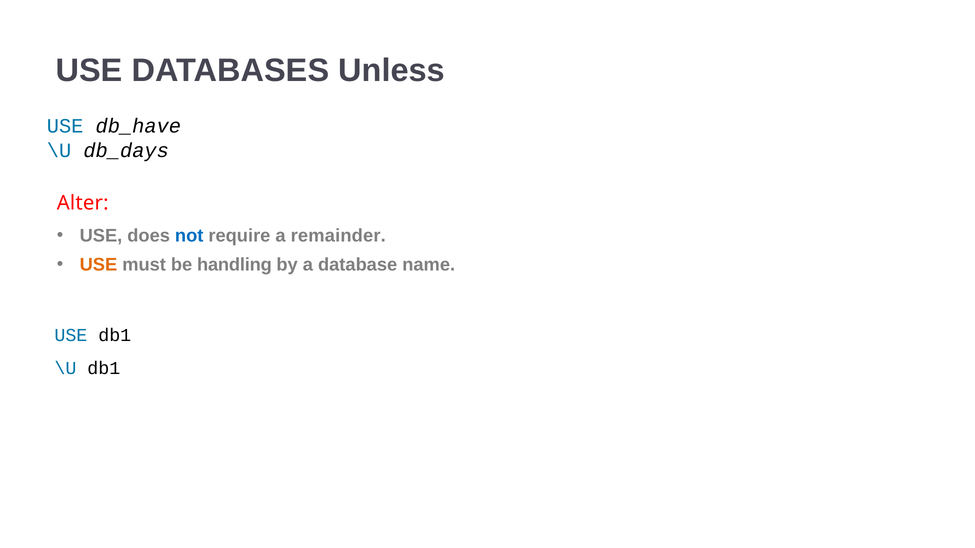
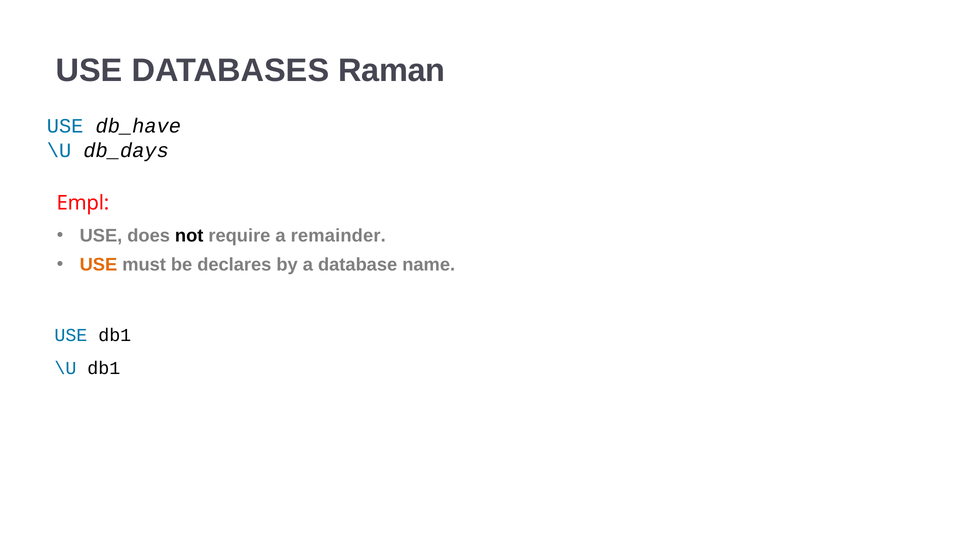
Unless: Unless -> Raman
Alter: Alter -> Empl
not colour: blue -> black
handling: handling -> declares
